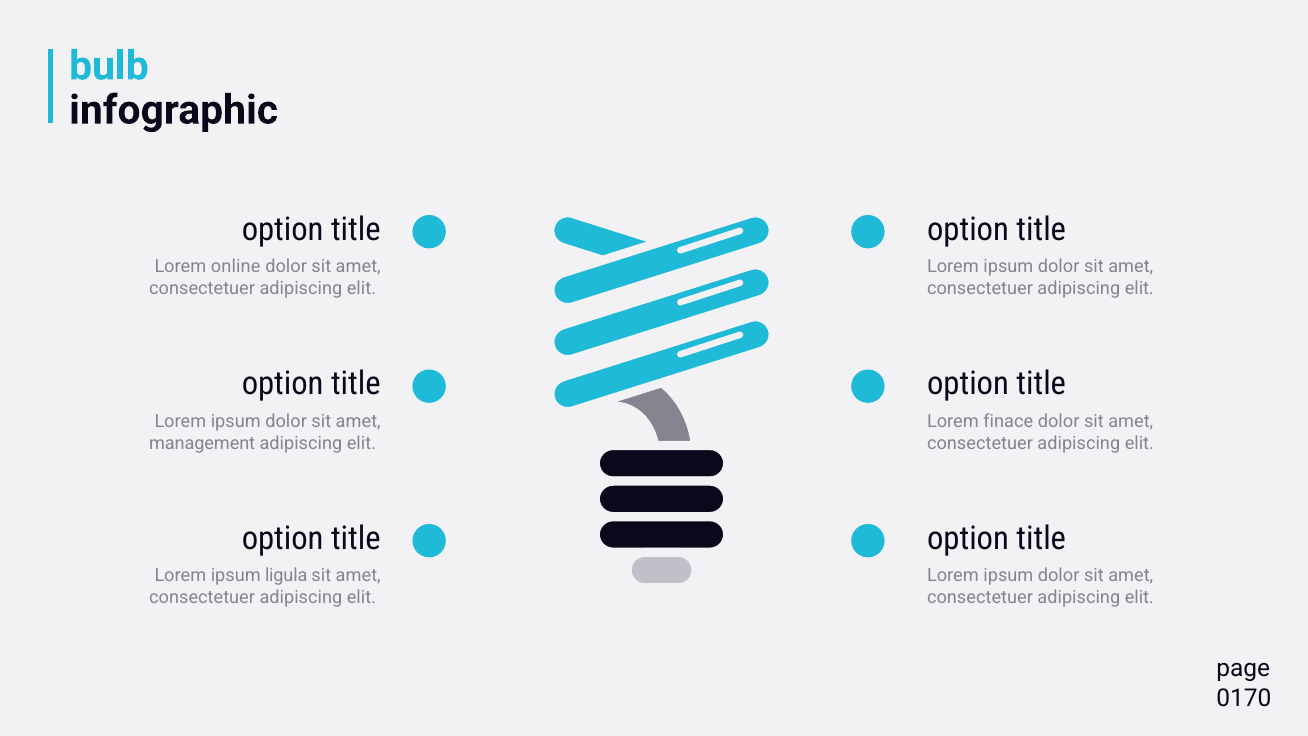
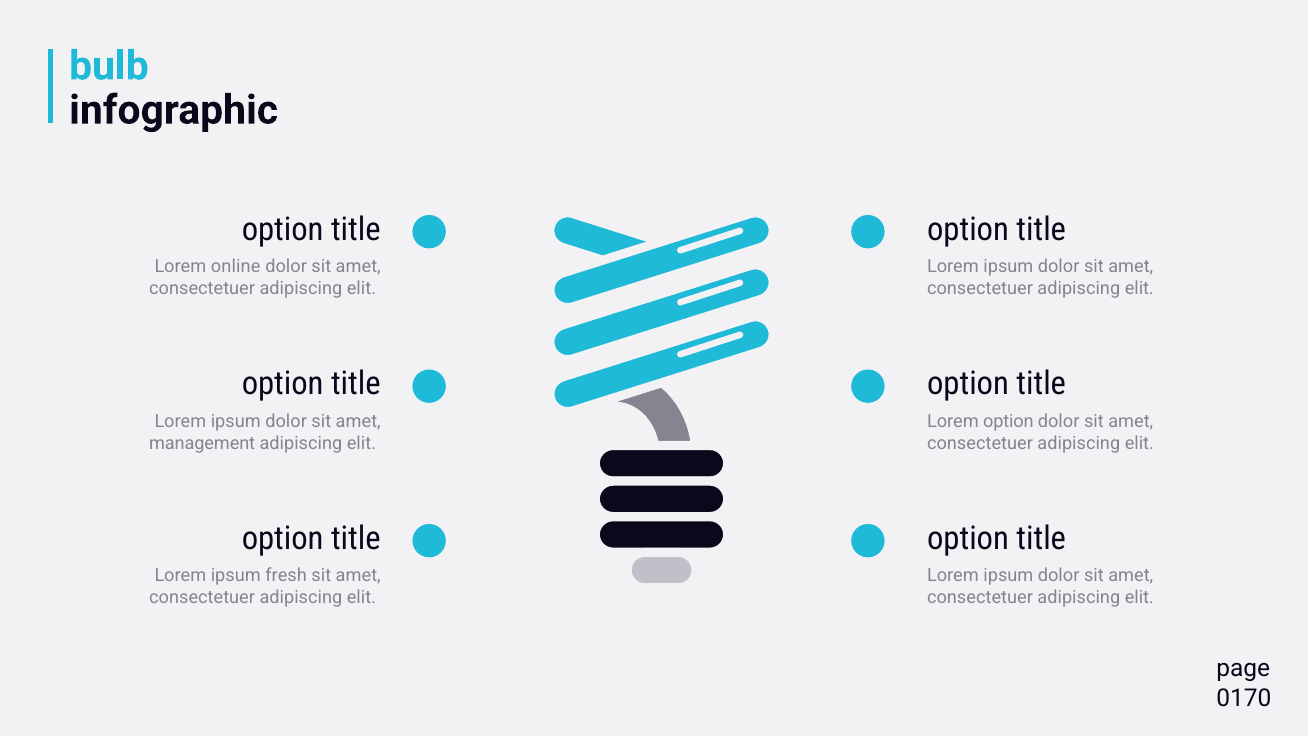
Lorem finace: finace -> option
ligula: ligula -> fresh
